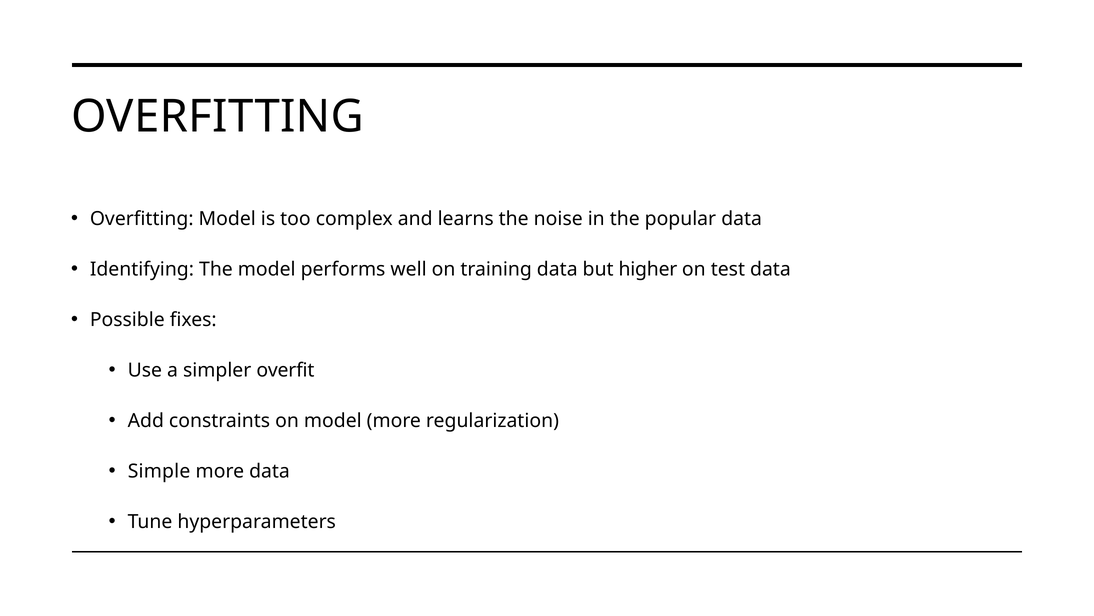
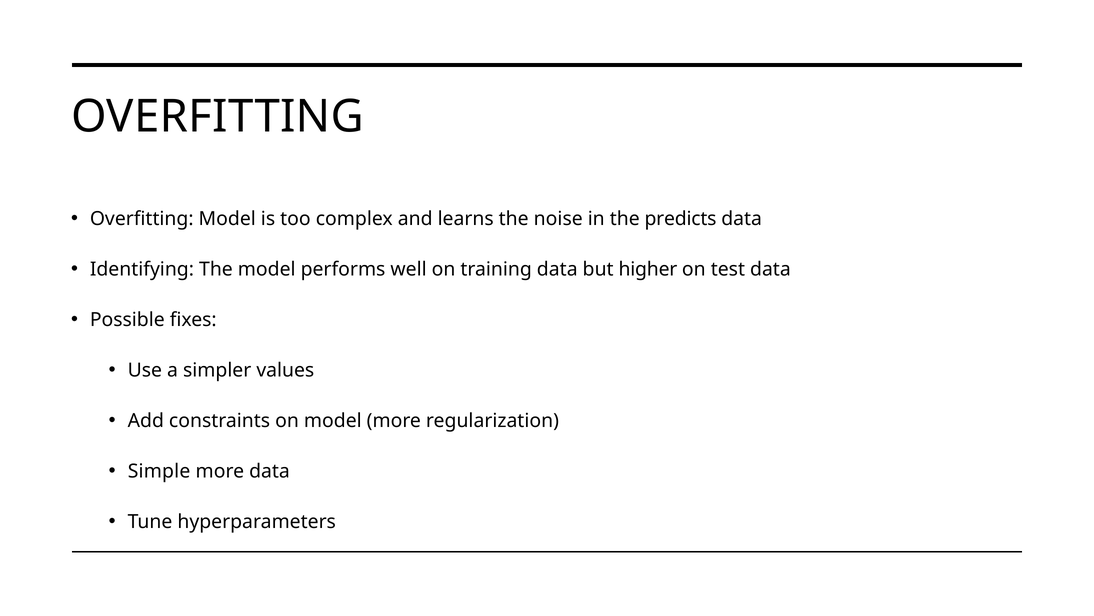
popular: popular -> predicts
overfit: overfit -> values
